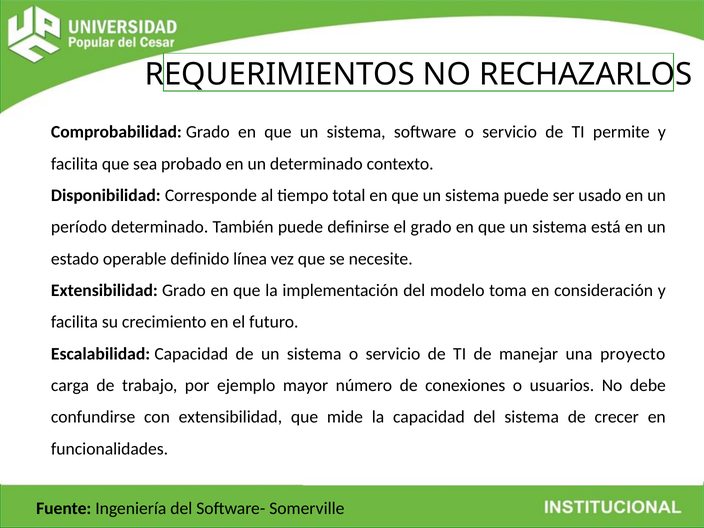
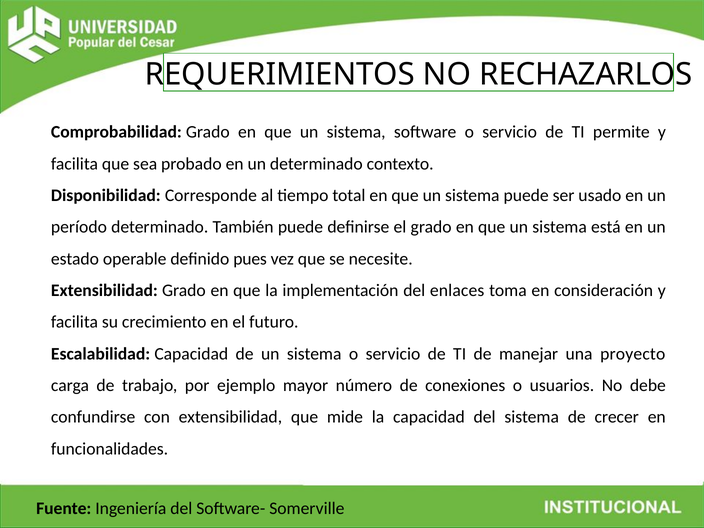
línea: línea -> pues
modelo: modelo -> enlaces
